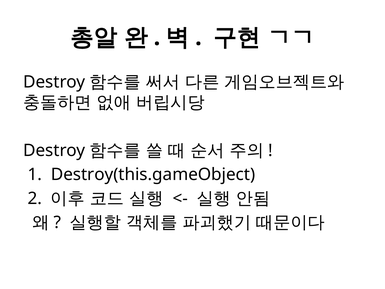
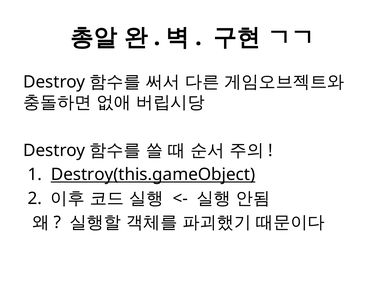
Destroy(this.gameObject underline: none -> present
